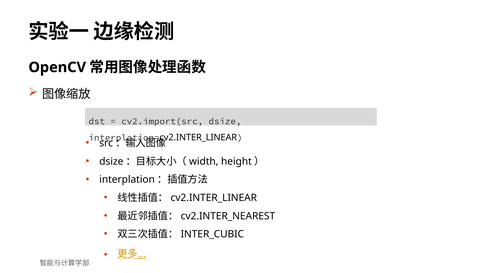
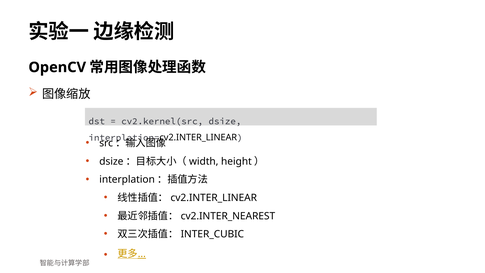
cv2.import(src: cv2.import(src -> cv2.kernel(src
